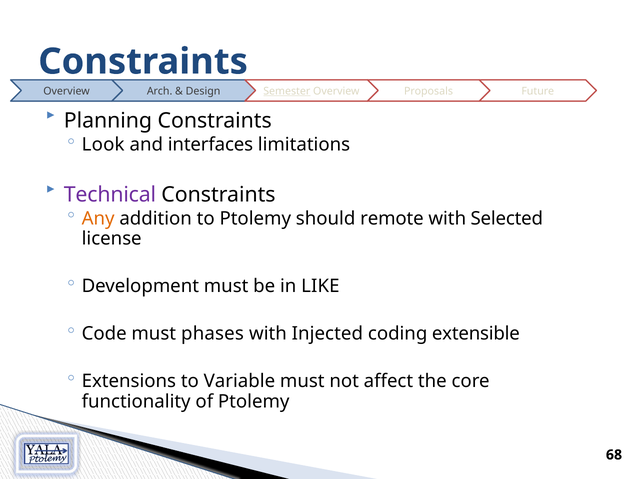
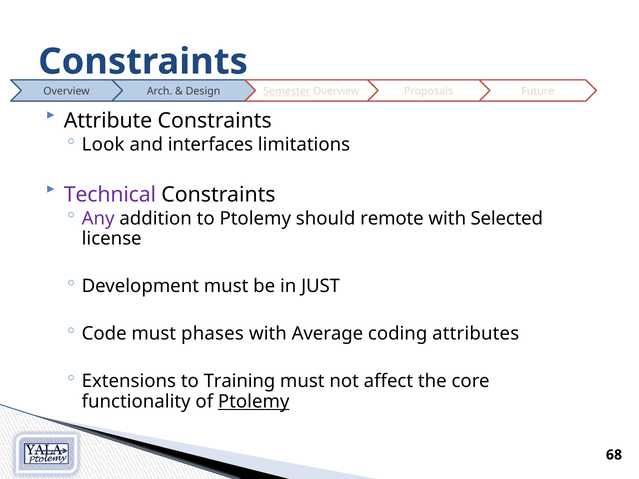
Planning: Planning -> Attribute
Any colour: orange -> purple
LIKE: LIKE -> JUST
Injected: Injected -> Average
extensible: extensible -> attributes
Variable: Variable -> Training
Ptolemy at (254, 402) underline: none -> present
